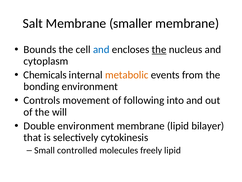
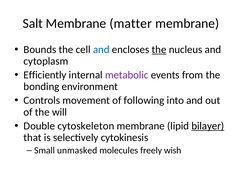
smaller: smaller -> matter
Chemicals: Chemicals -> Efficiently
metabolic colour: orange -> purple
Double environment: environment -> cytoskeleton
bilayer underline: none -> present
controlled: controlled -> unmasked
freely lipid: lipid -> wish
